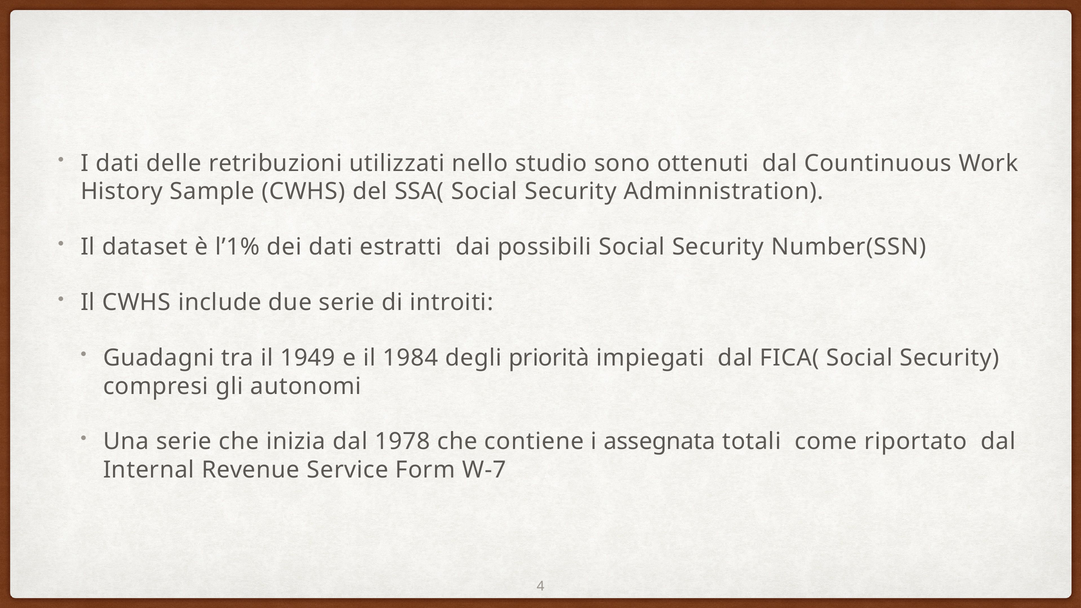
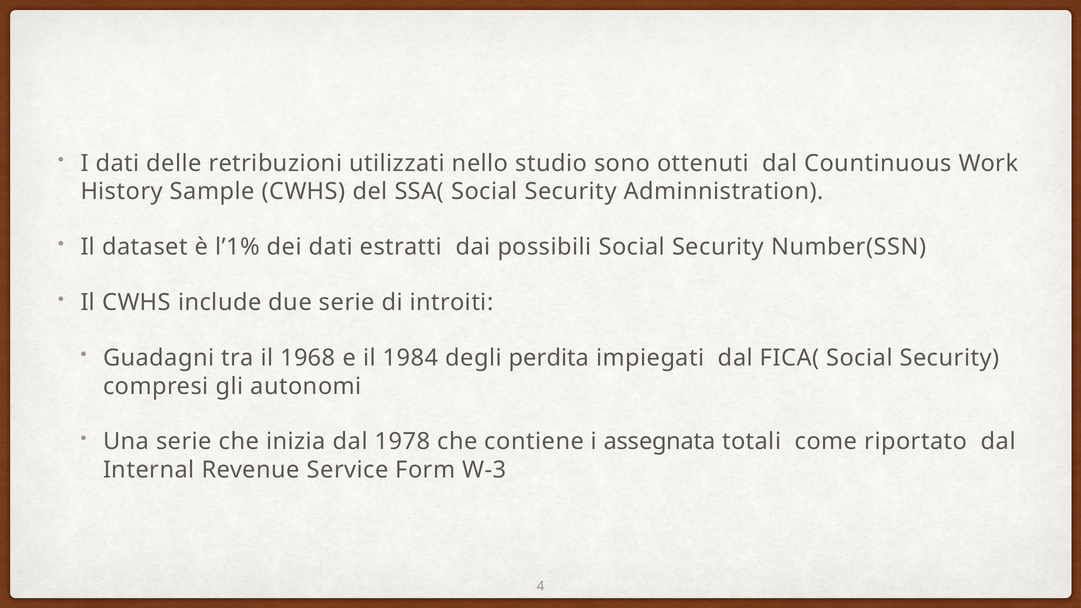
1949: 1949 -> 1968
priorità: priorità -> perdita
W-7: W-7 -> W-3
